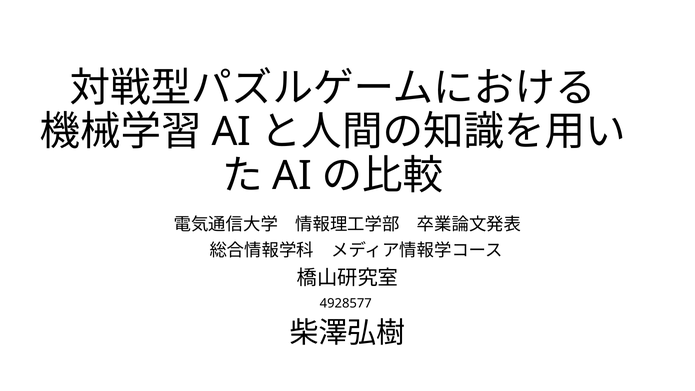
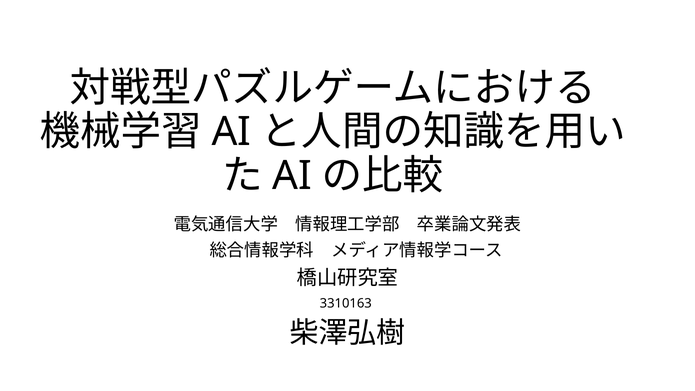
4928577: 4928577 -> 3310163
